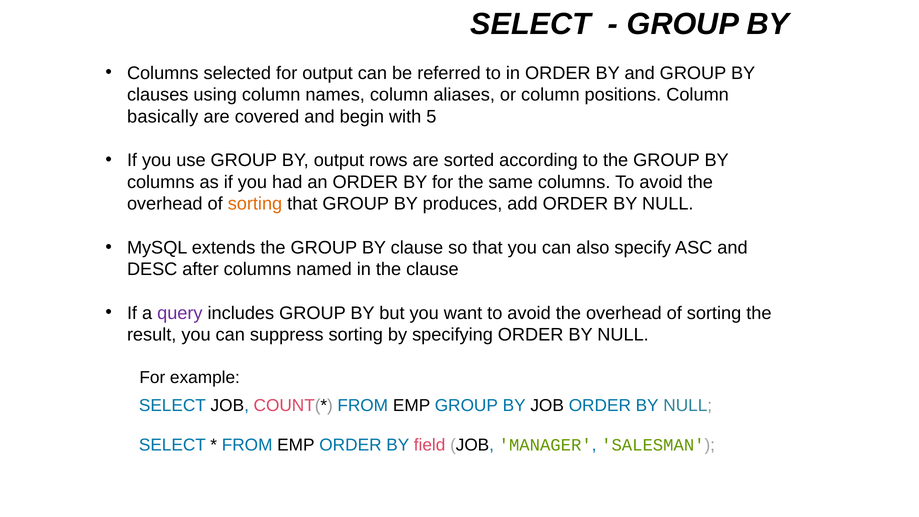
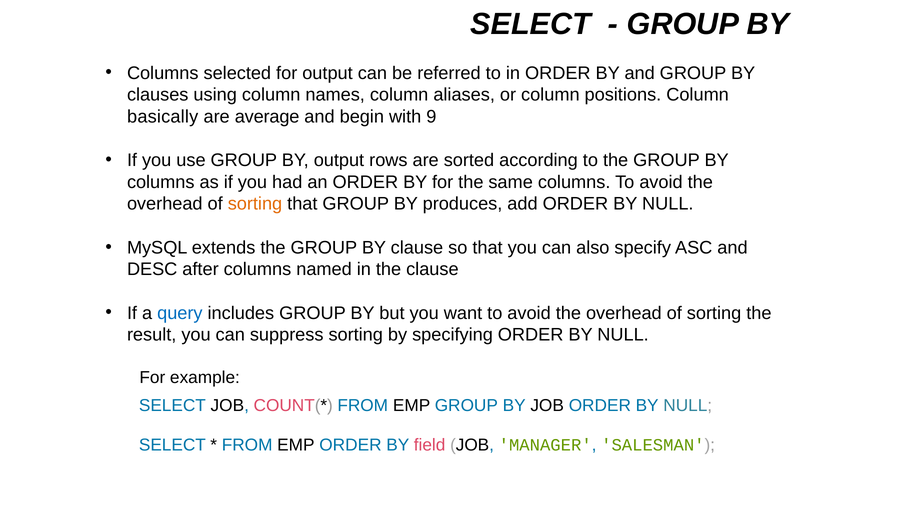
covered: covered -> average
5: 5 -> 9
query colour: purple -> blue
